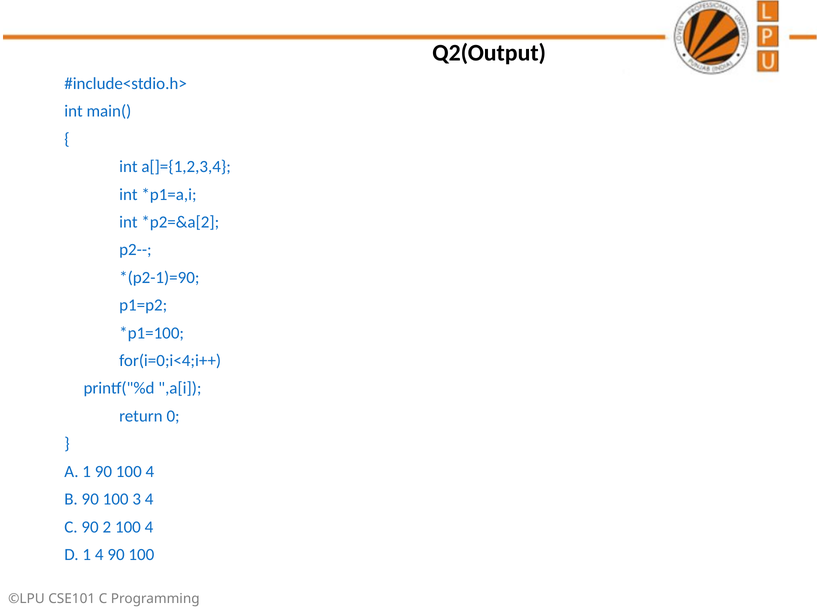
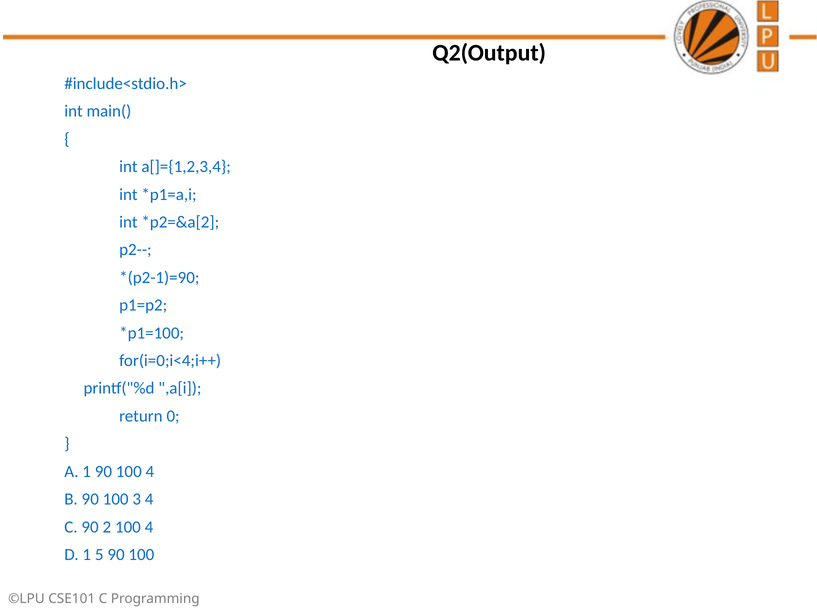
1 4: 4 -> 5
